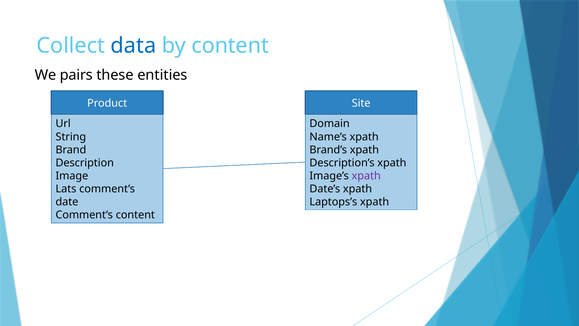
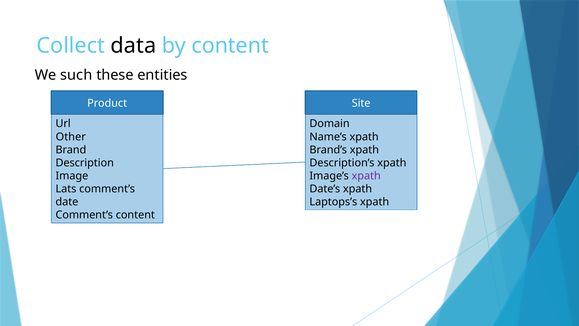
data colour: blue -> black
pairs: pairs -> such
String: String -> Other
